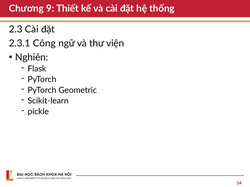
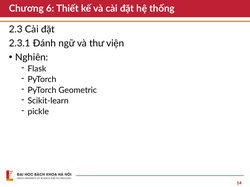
9: 9 -> 6
Công: Công -> Đánh
